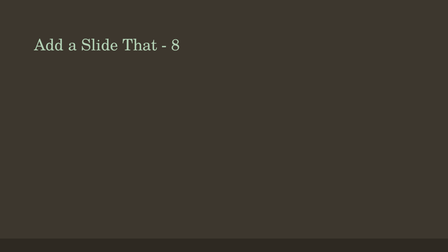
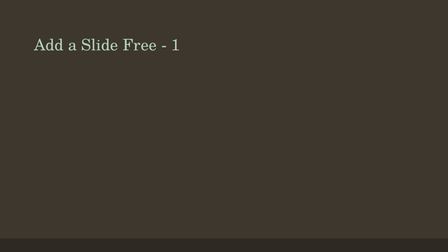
That: That -> Free
8: 8 -> 1
